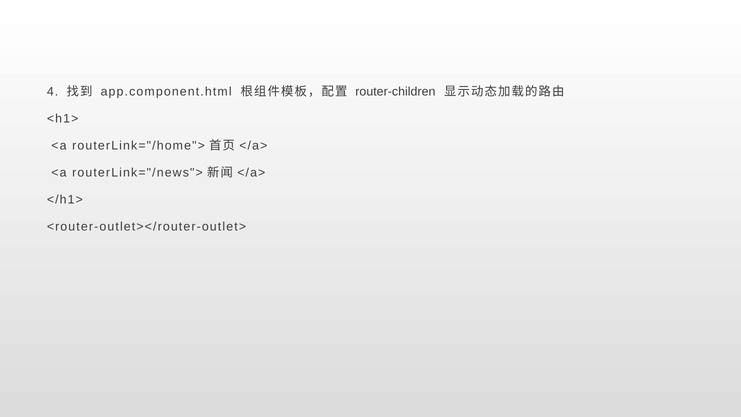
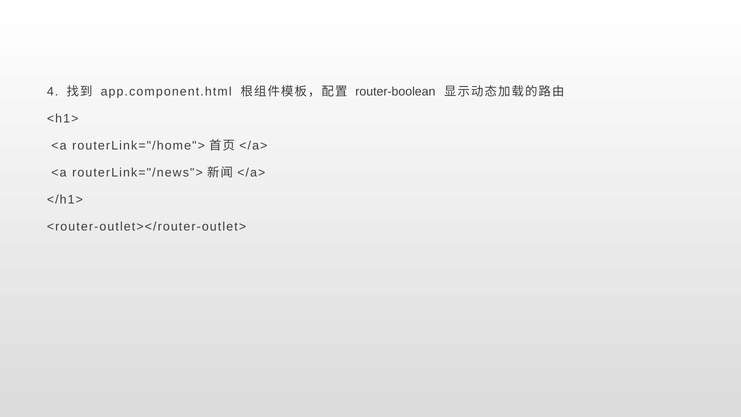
router-children: router-children -> router-boolean
